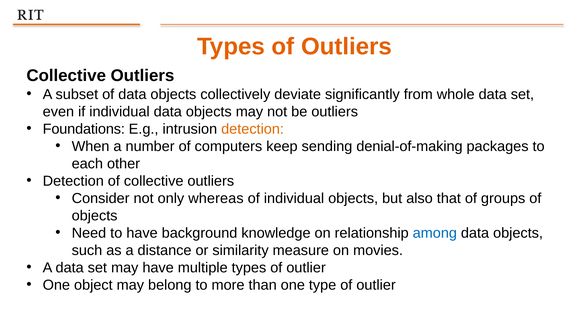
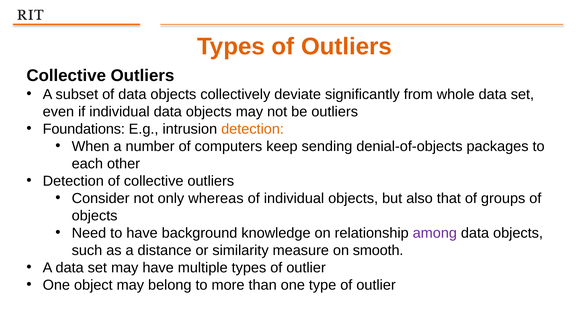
denial-of-making: denial-of-making -> denial-of-objects
among colour: blue -> purple
movies: movies -> smooth
